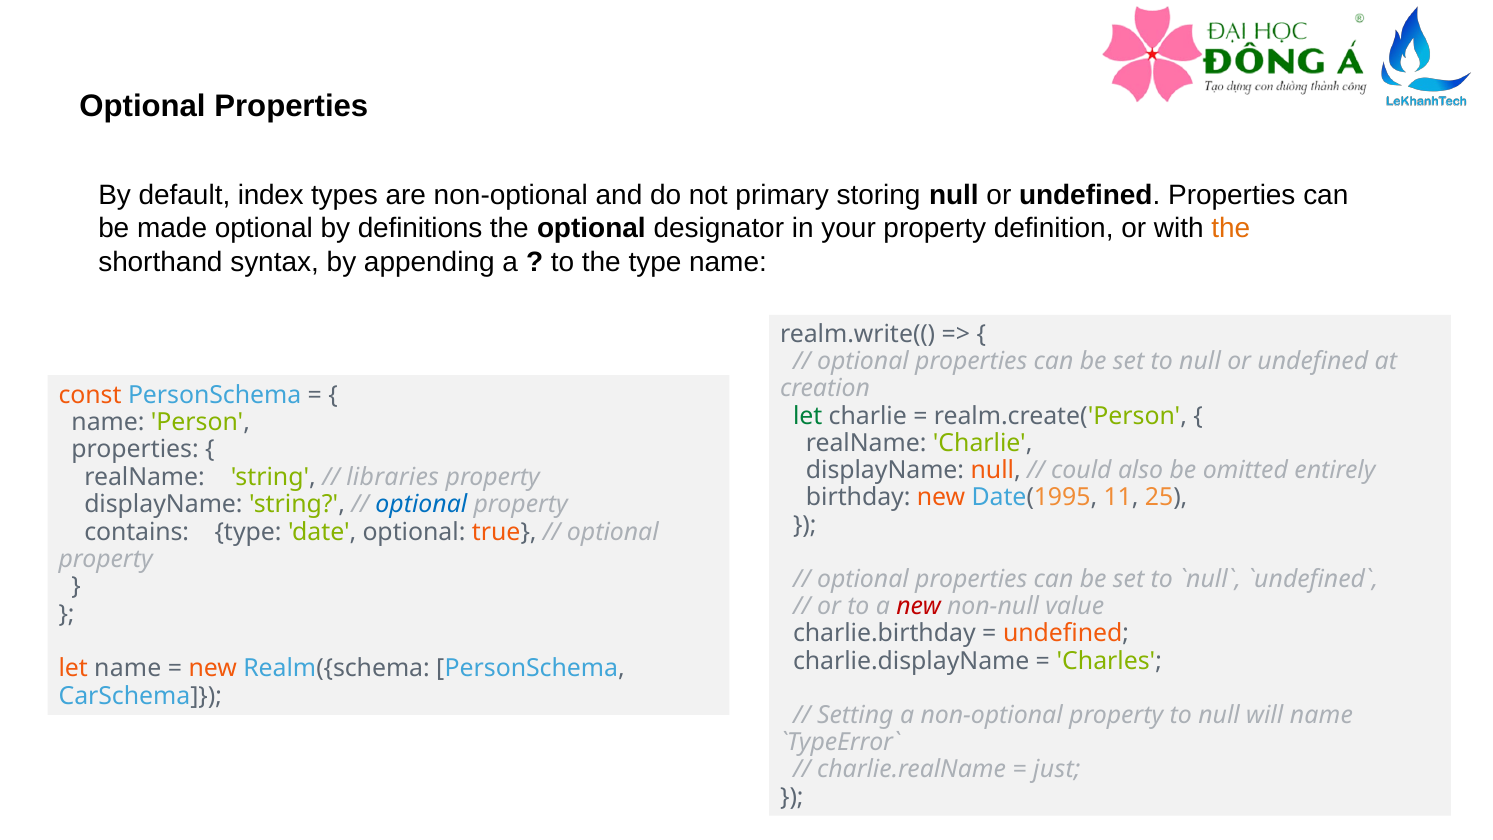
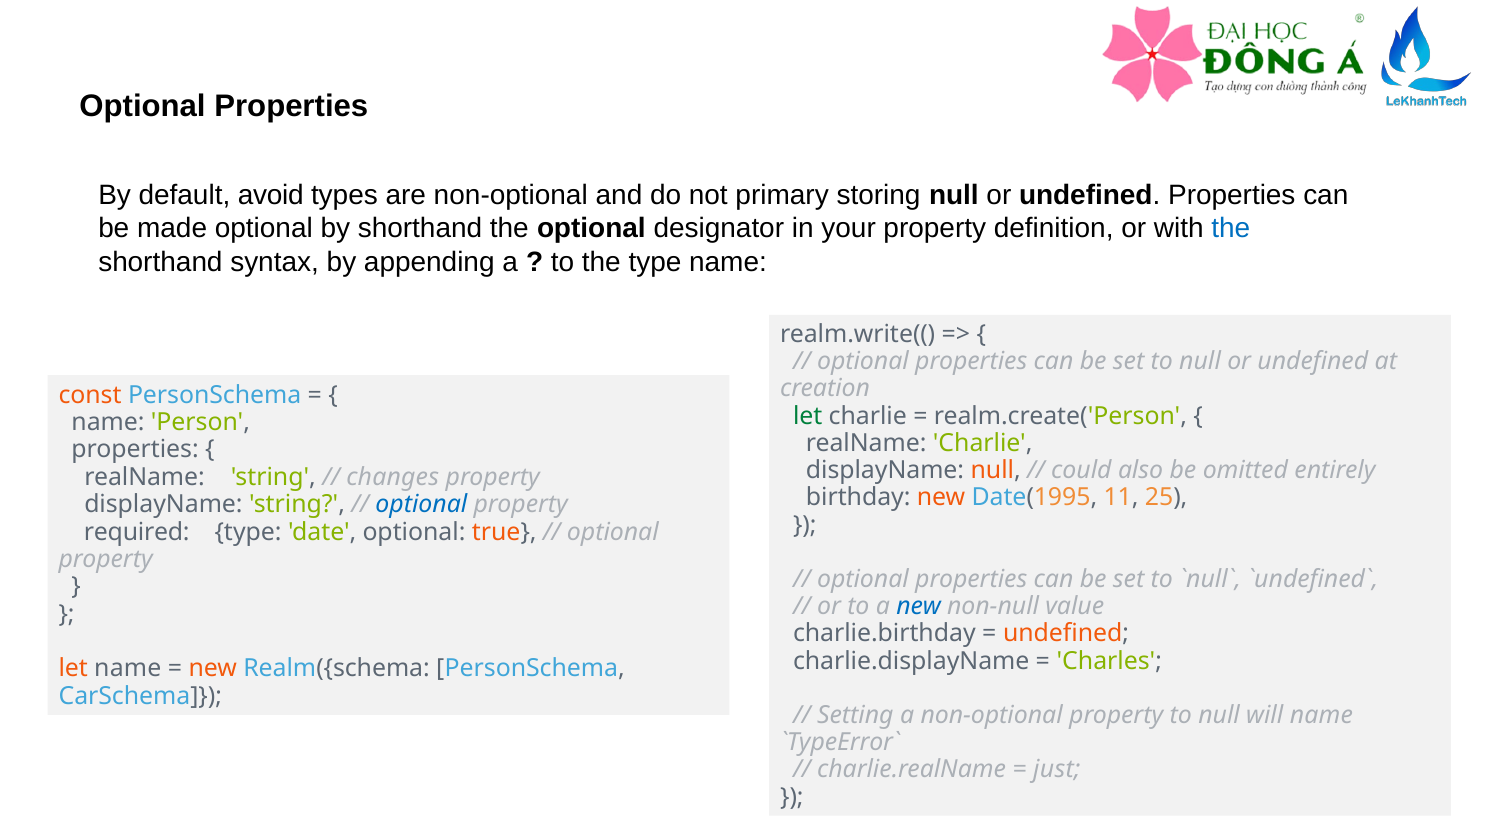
index: index -> avoid
by definitions: definitions -> shorthand
the at (1231, 228) colour: orange -> blue
libraries: libraries -> changes
contains: contains -> required
new at (919, 606) colour: red -> blue
